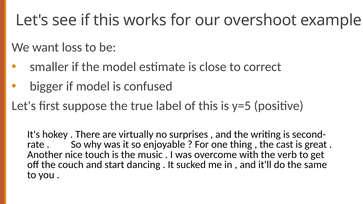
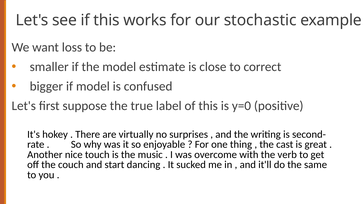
overshoot: overshoot -> stochastic
y=5: y=5 -> y=0
